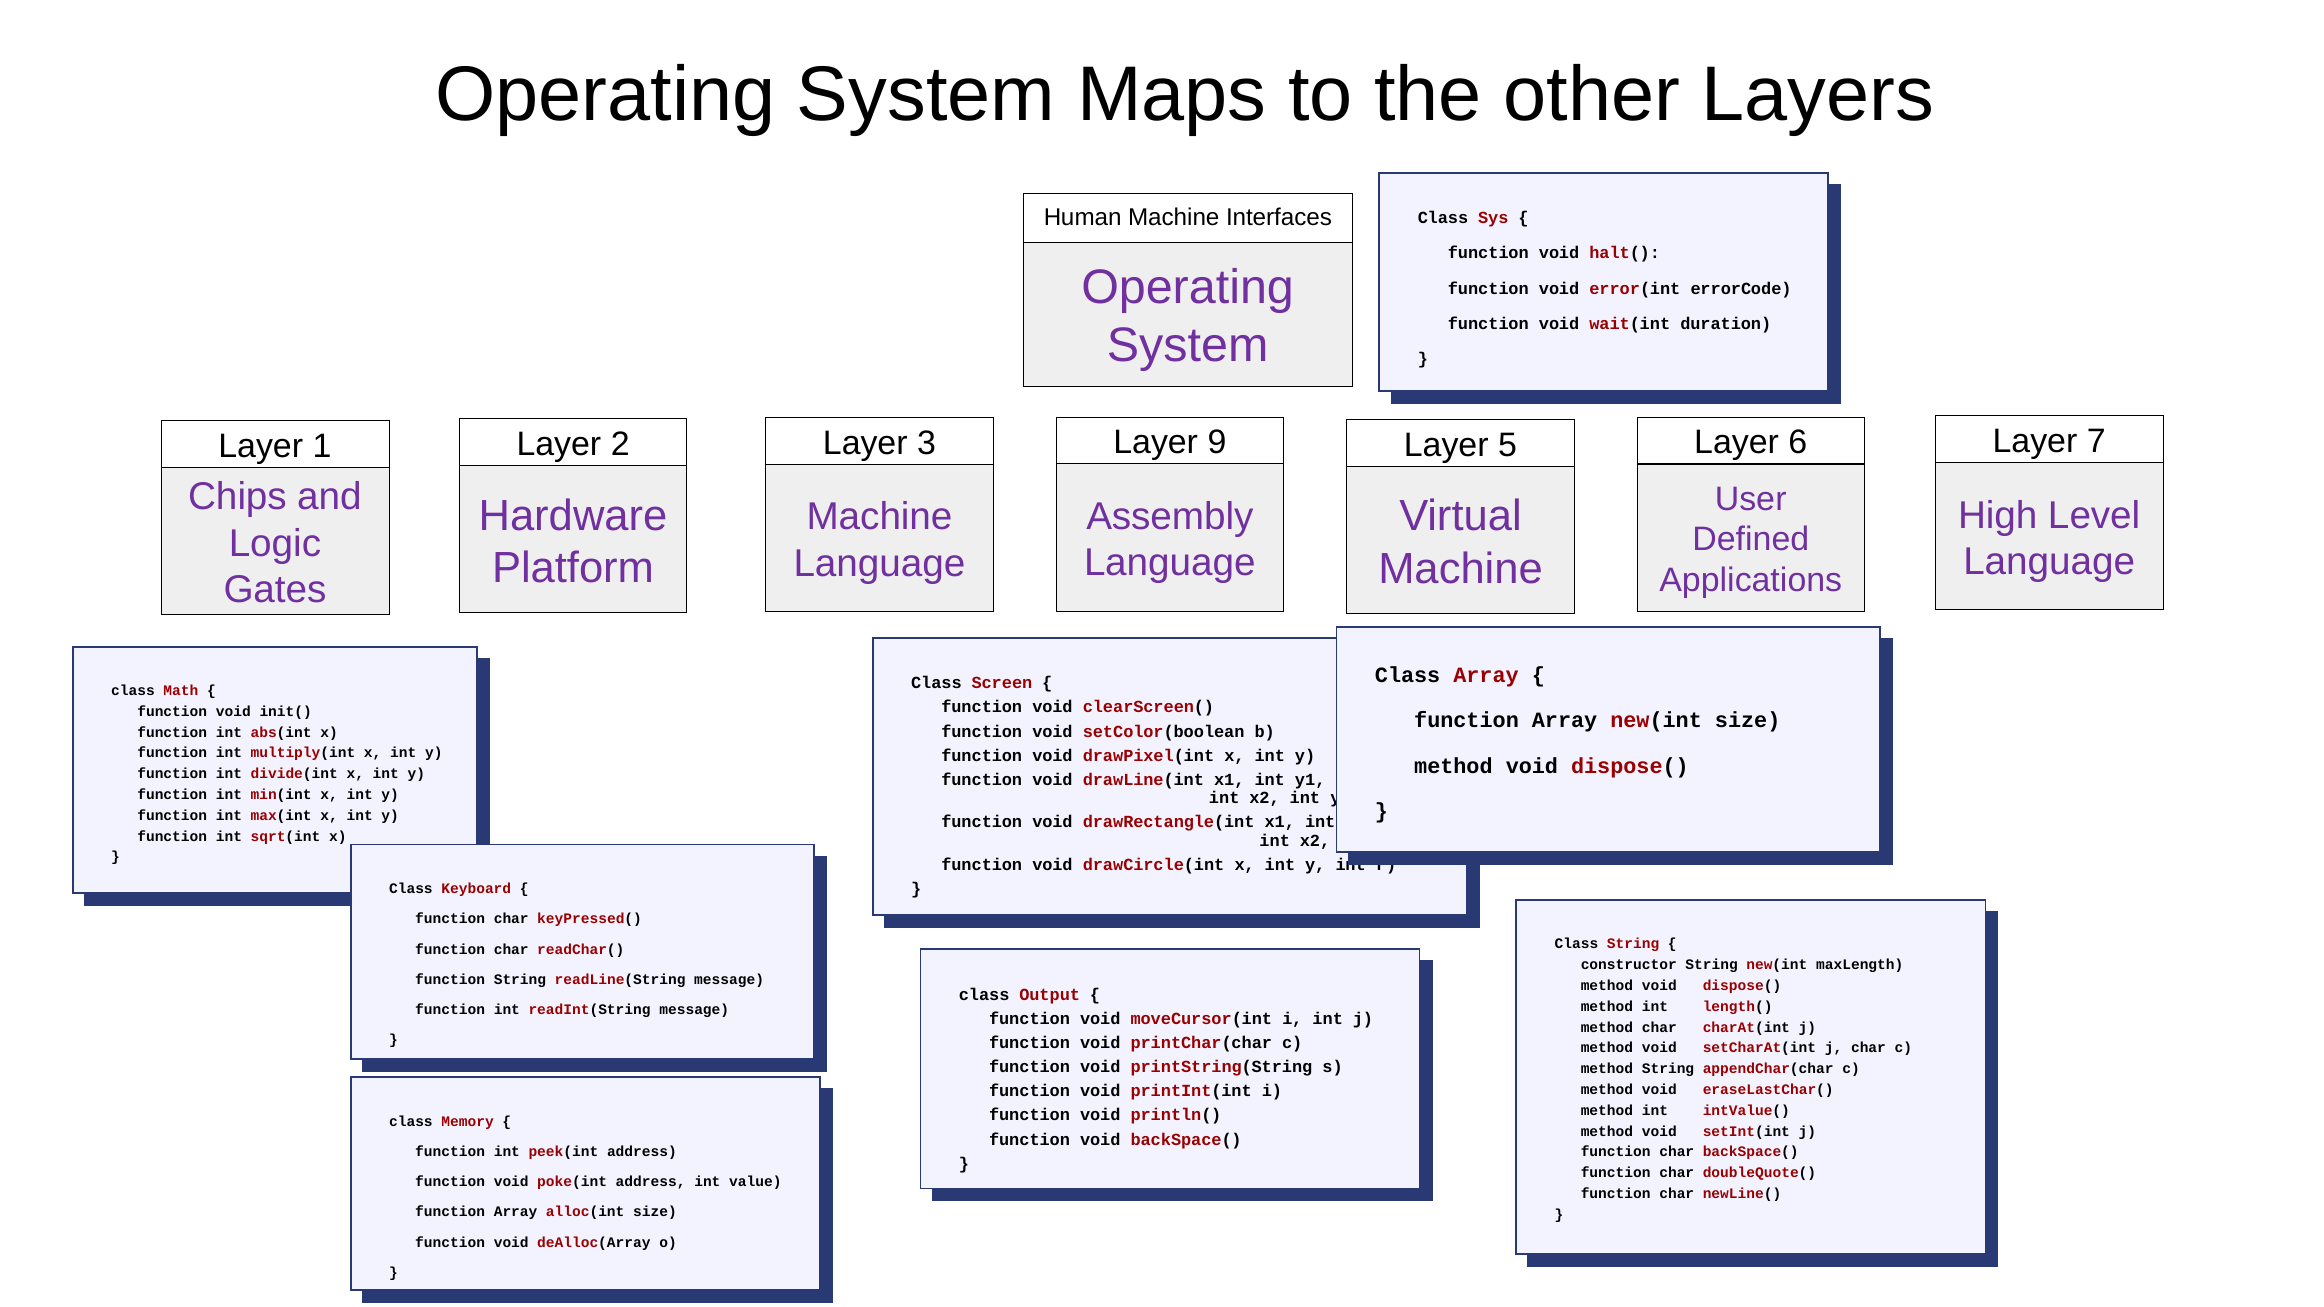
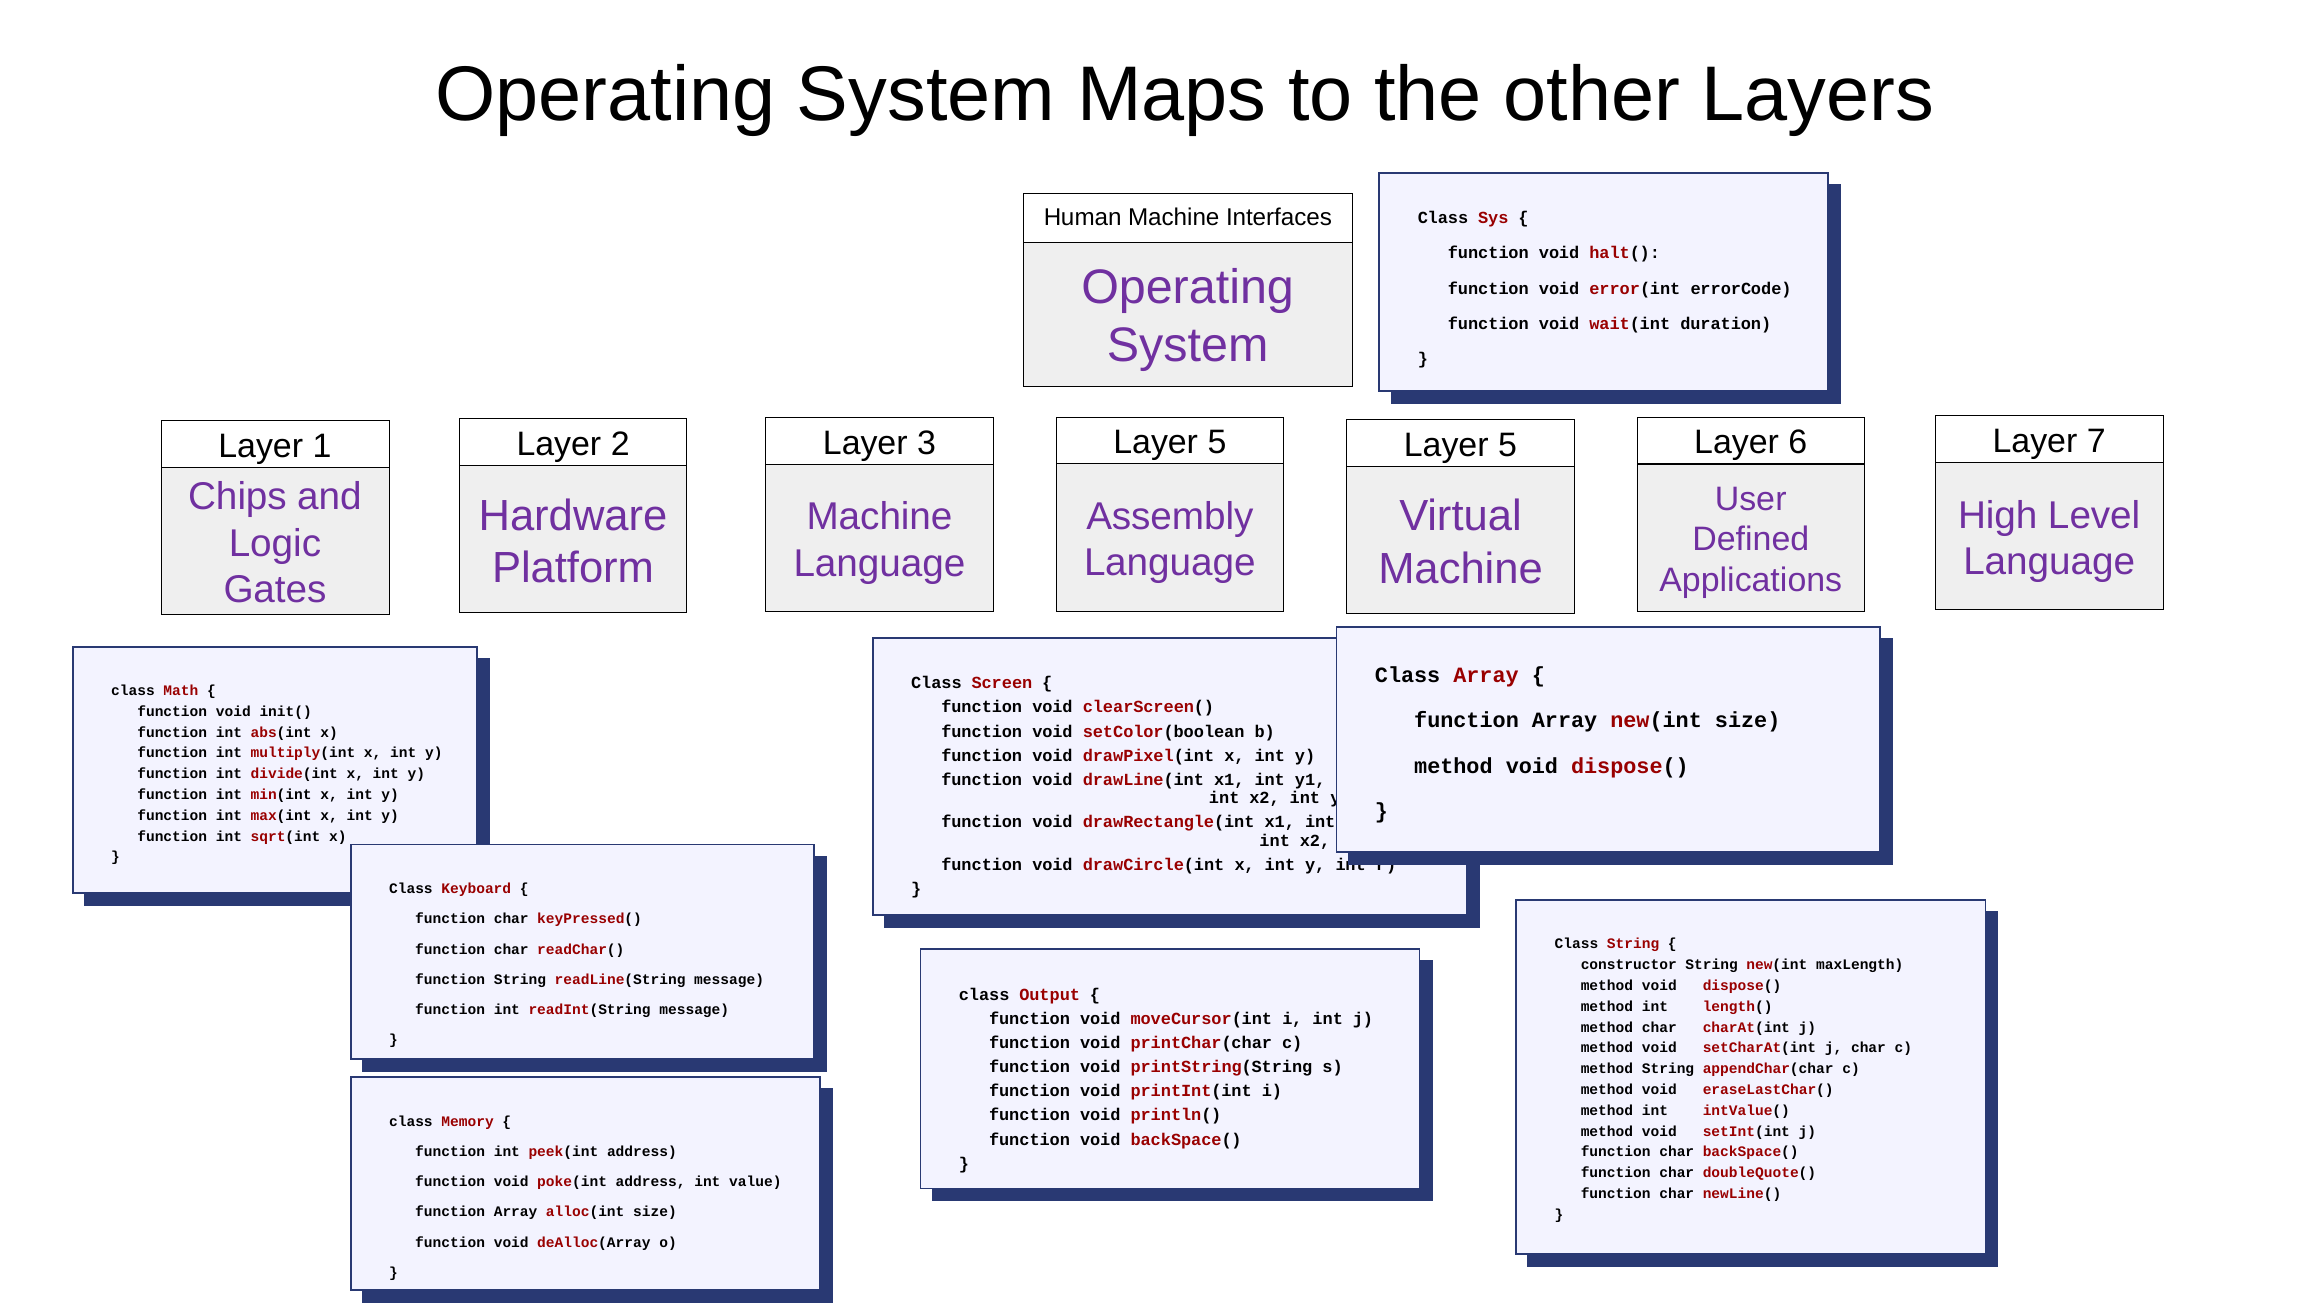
9 at (1217, 443): 9 -> 5
